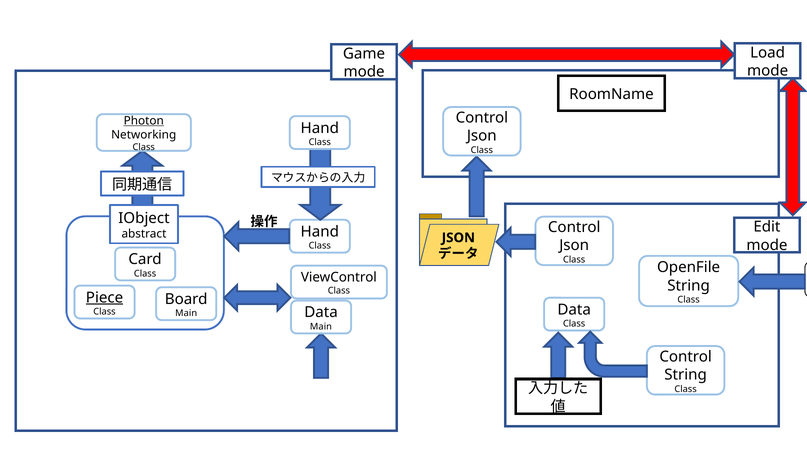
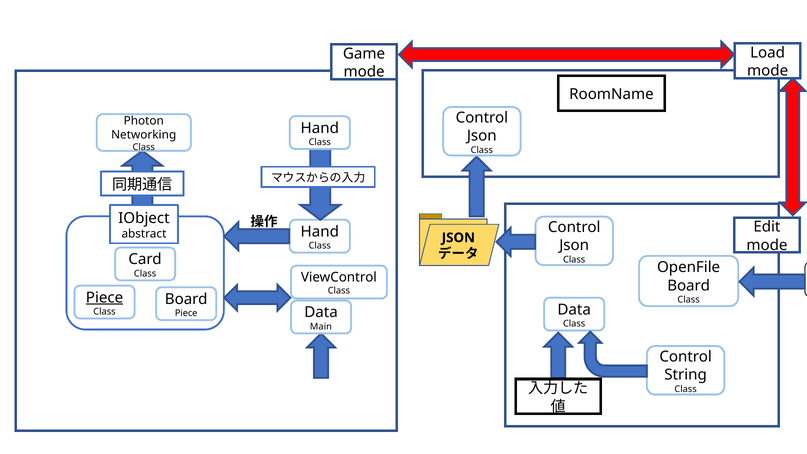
Photon underline: present -> none
String at (689, 286): String -> Board
Main at (186, 313): Main -> Piece
